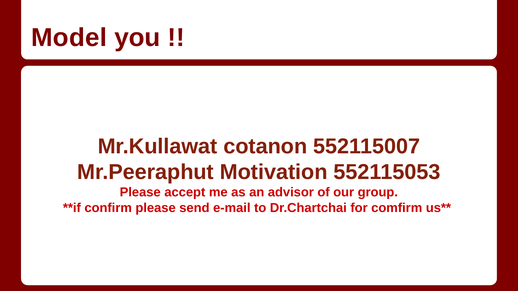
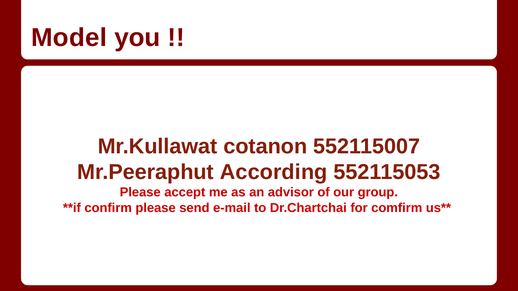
Motivation: Motivation -> According
